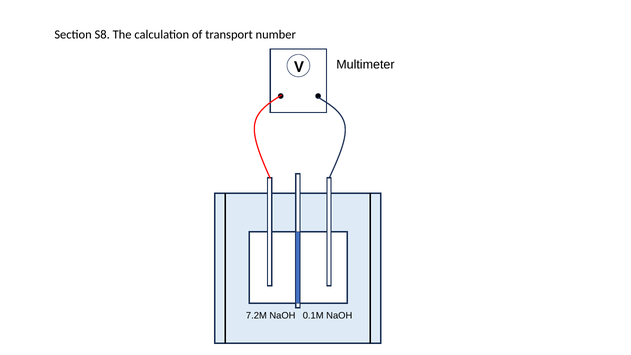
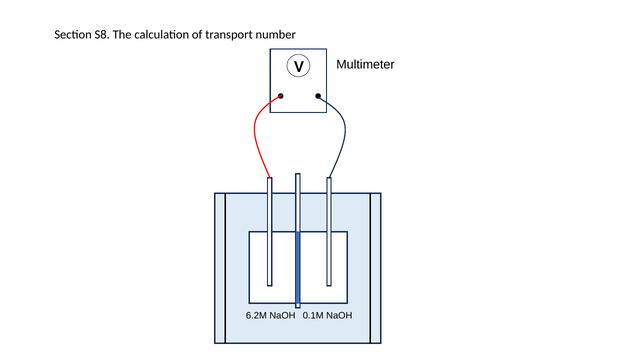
7.2M: 7.2M -> 6.2M
